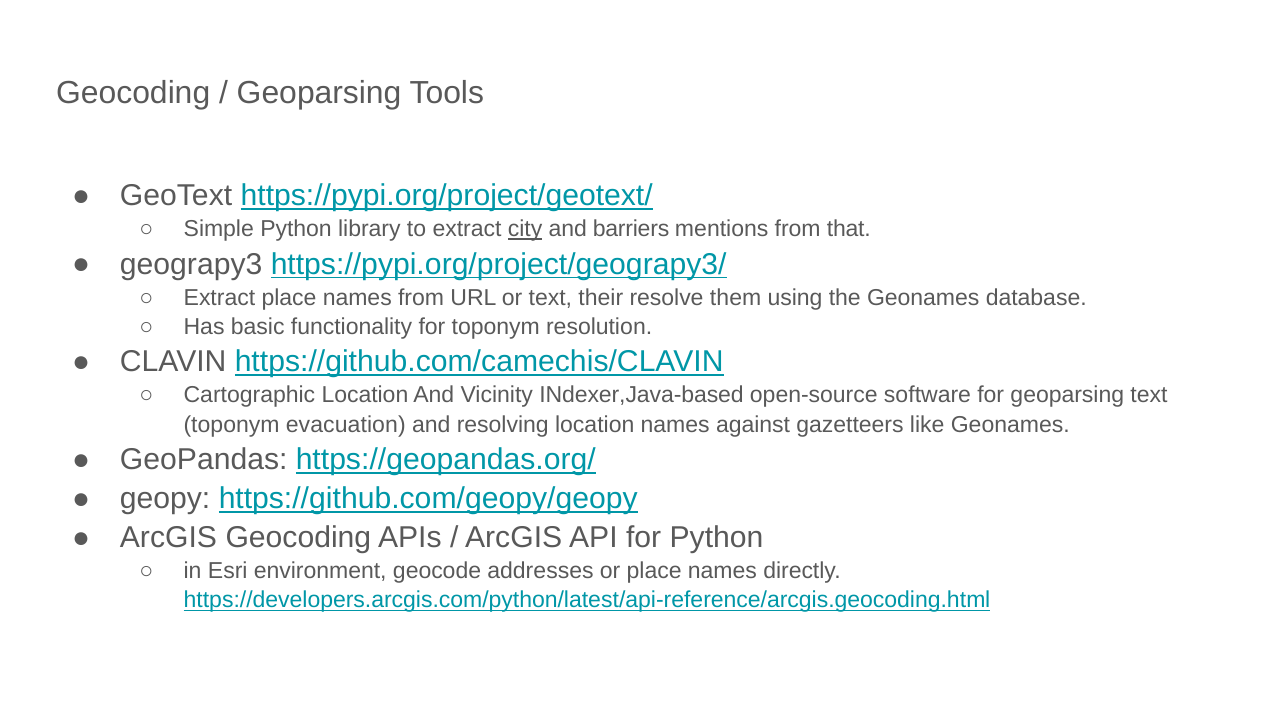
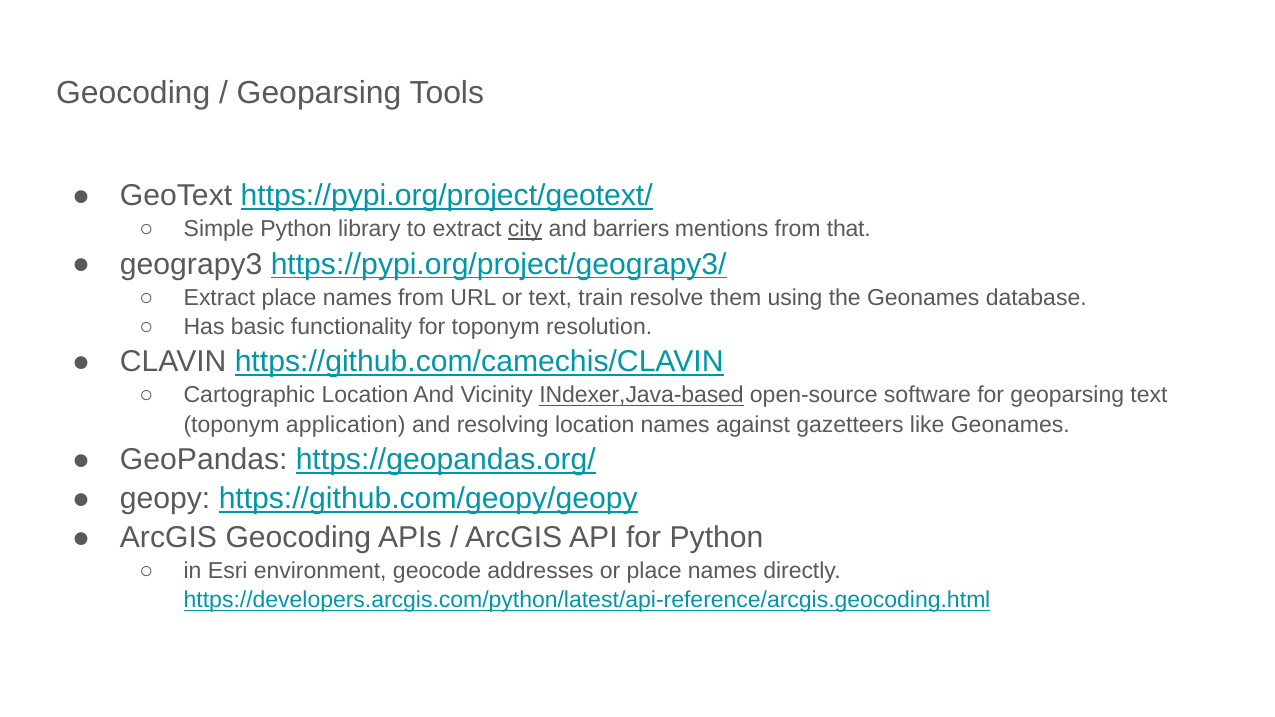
their: their -> train
INdexer,Java-based underline: none -> present
evacuation: evacuation -> application
